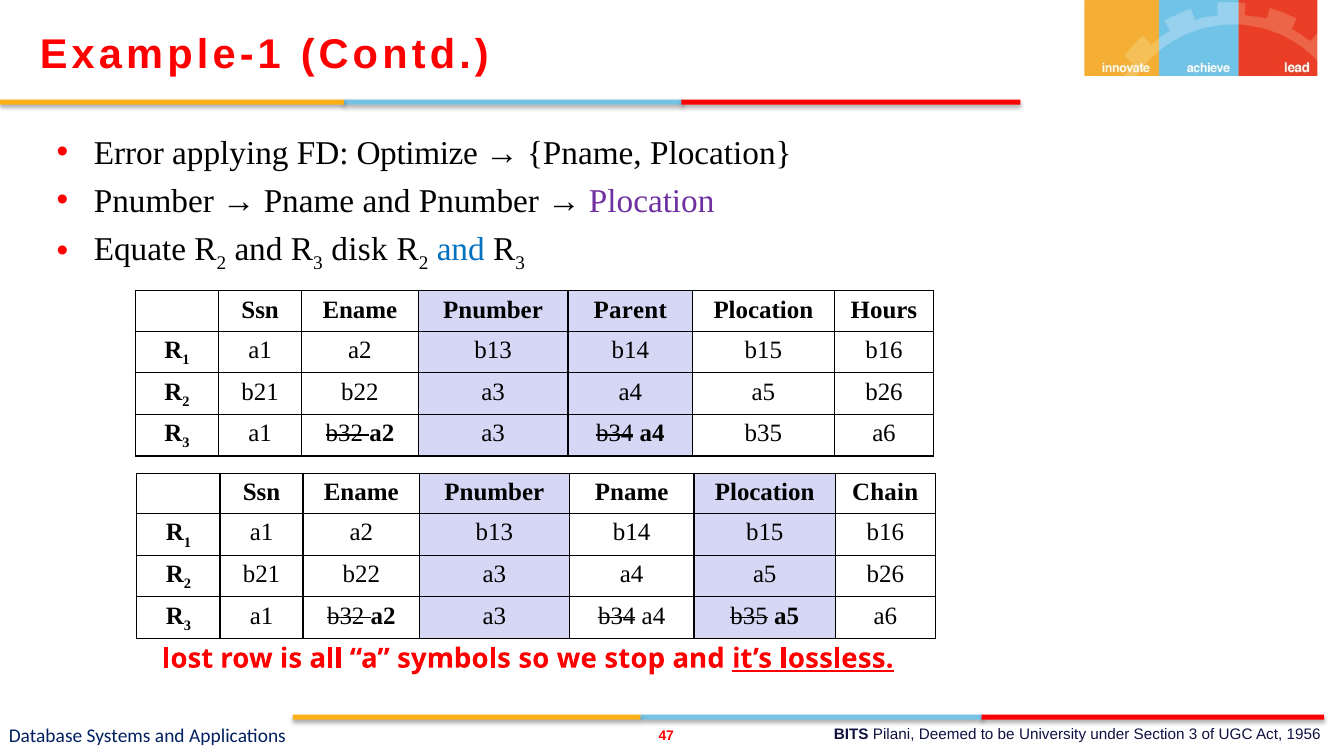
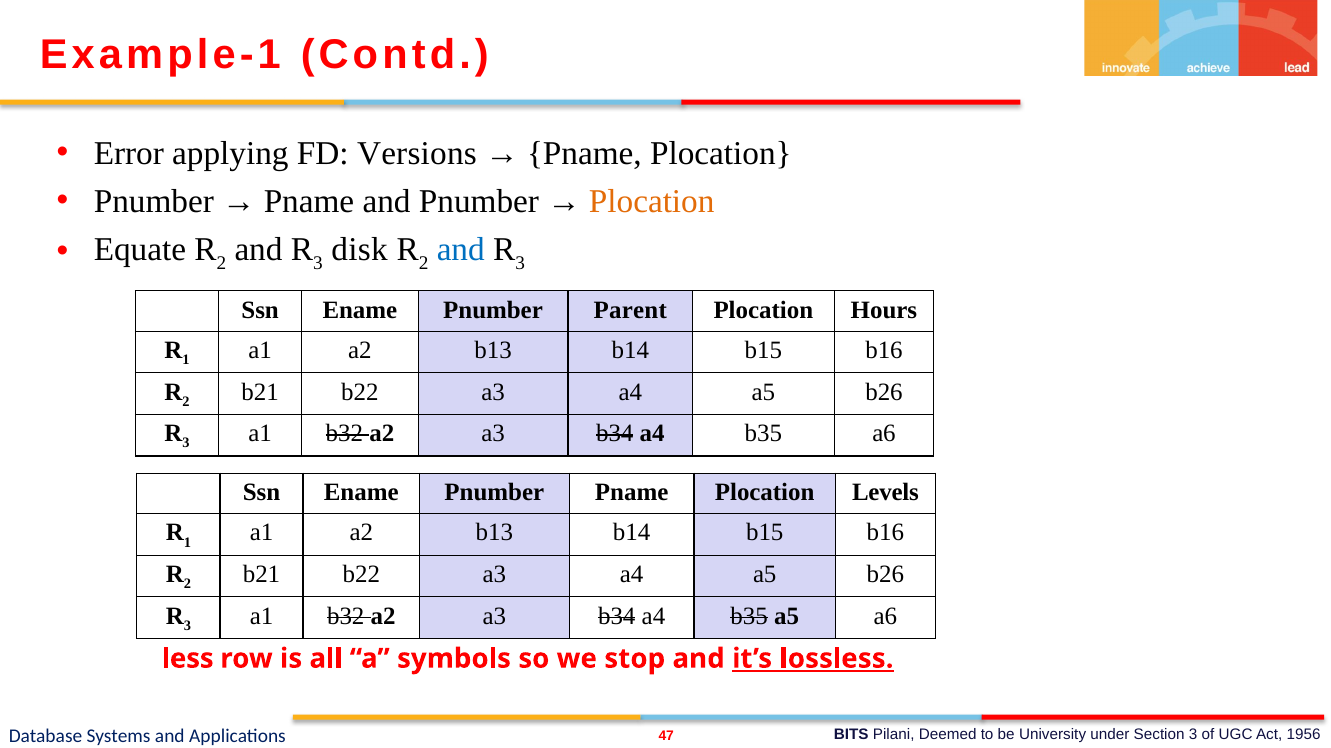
Optimize: Optimize -> Versions
Plocation at (652, 202) colour: purple -> orange
Chain: Chain -> Levels
lost: lost -> less
